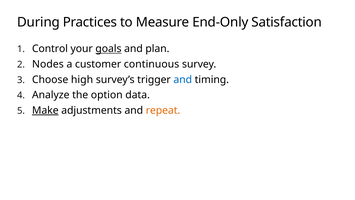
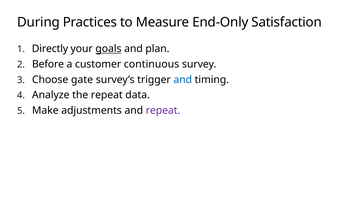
Control: Control -> Directly
Nodes: Nodes -> Before
high: high -> gate
the option: option -> repeat
Make underline: present -> none
repeat at (163, 110) colour: orange -> purple
